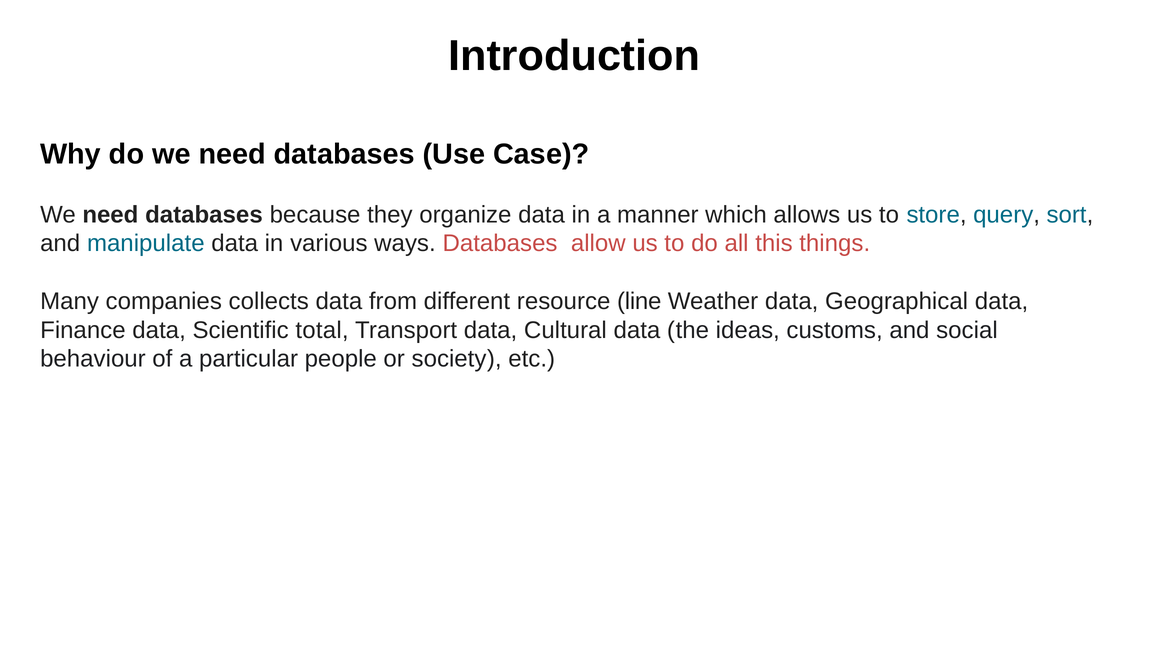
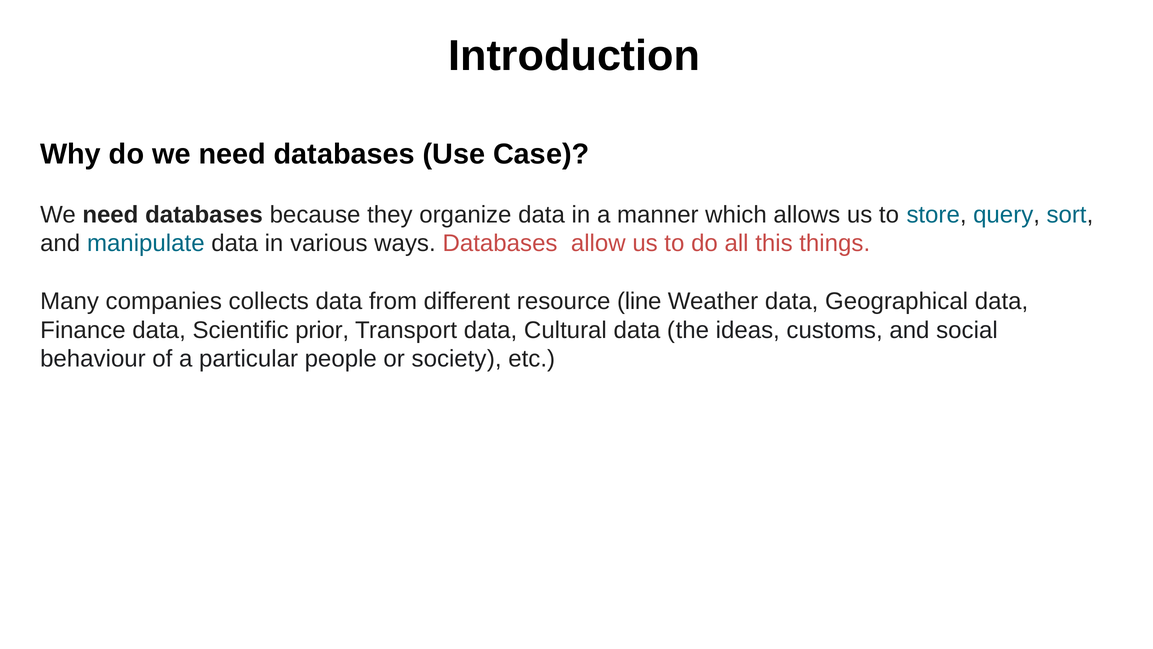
total: total -> prior
